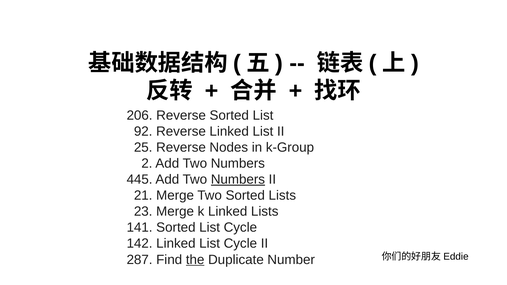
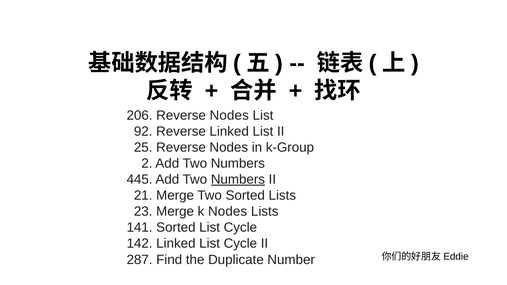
206 Reverse Sorted: Sorted -> Nodes
k Linked: Linked -> Nodes
the underline: present -> none
